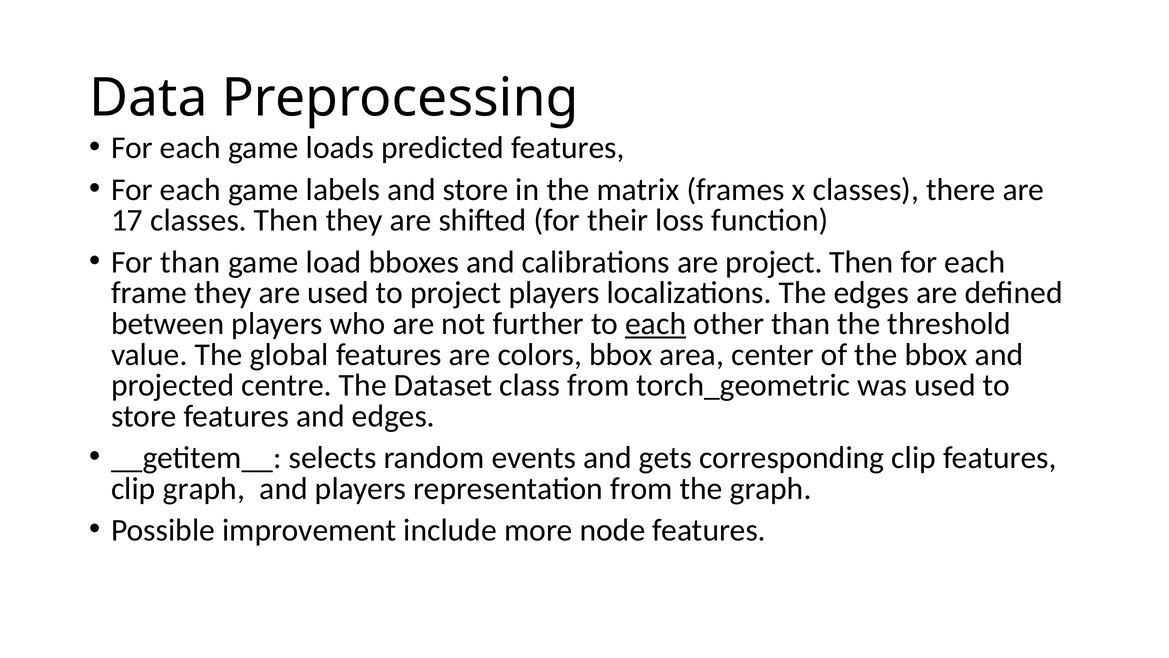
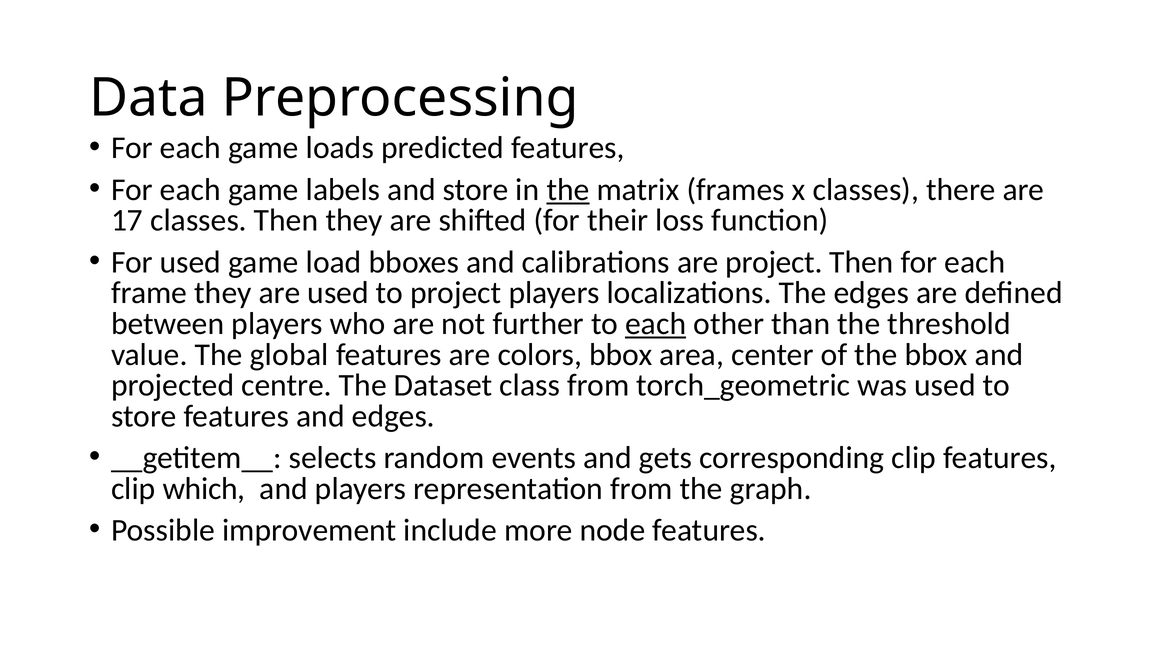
the at (568, 190) underline: none -> present
For than: than -> used
clip graph: graph -> which
